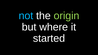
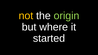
not colour: light blue -> yellow
